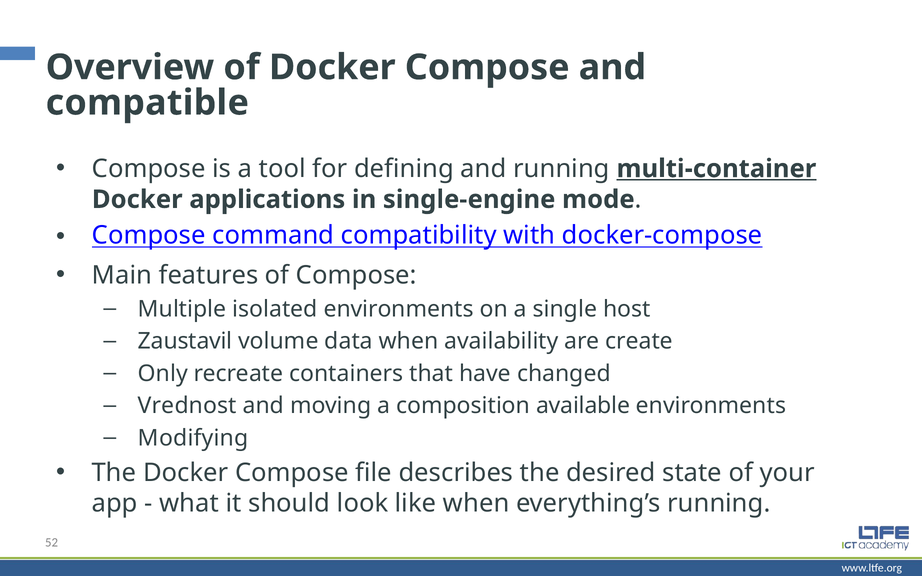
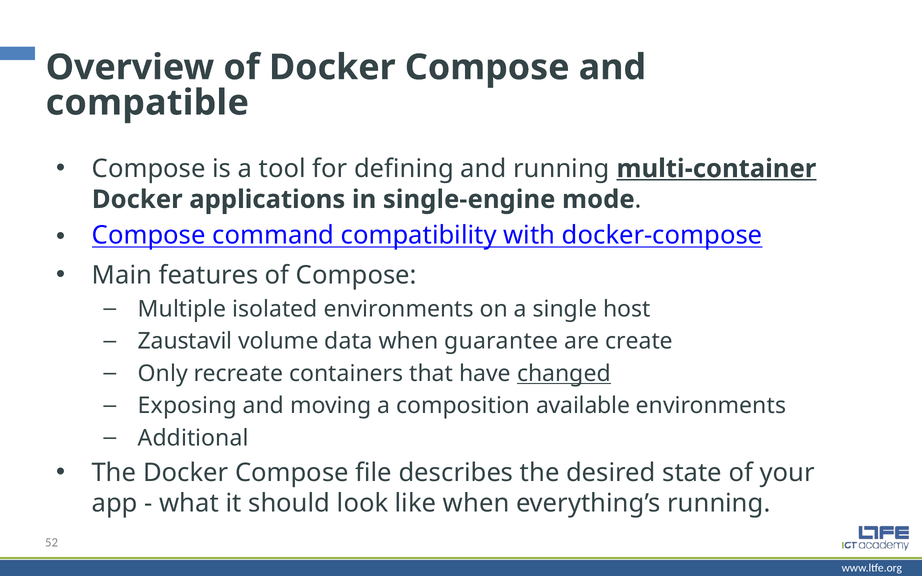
availability: availability -> guarantee
changed underline: none -> present
Vrednost: Vrednost -> Exposing
Modifying: Modifying -> Additional
